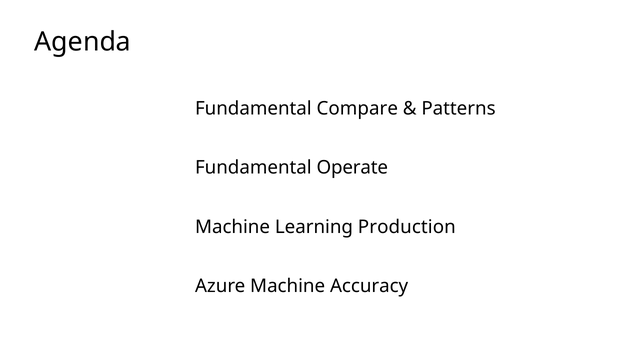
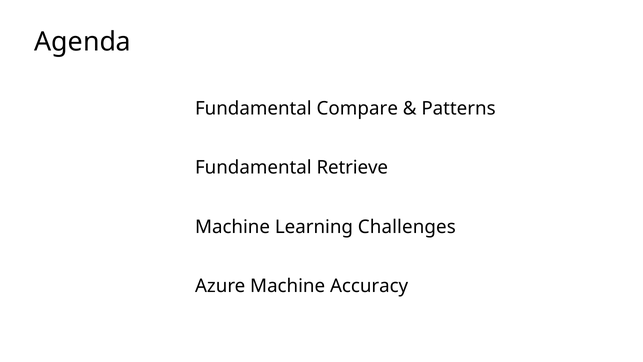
Operate: Operate -> Retrieve
Production: Production -> Challenges
